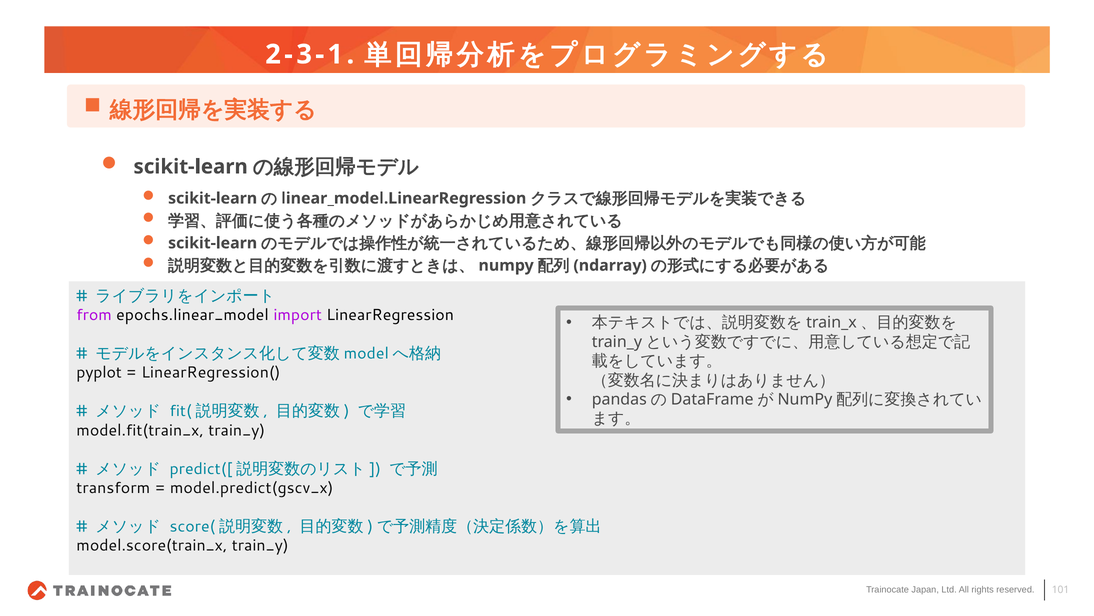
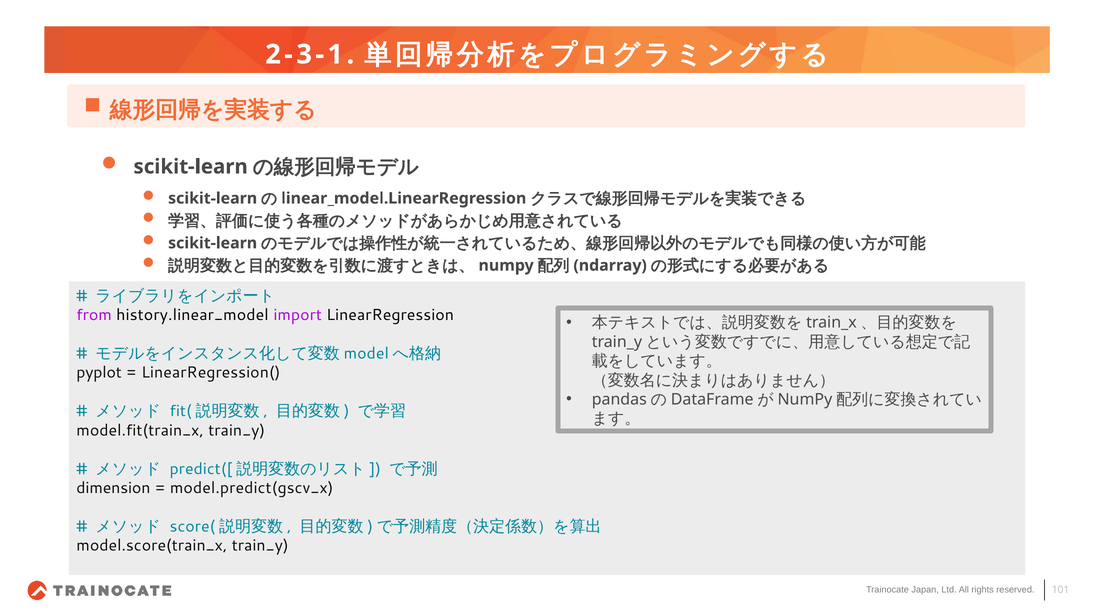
epochs.linear_model: epochs.linear_model -> history.linear_model
transform: transform -> dimension
